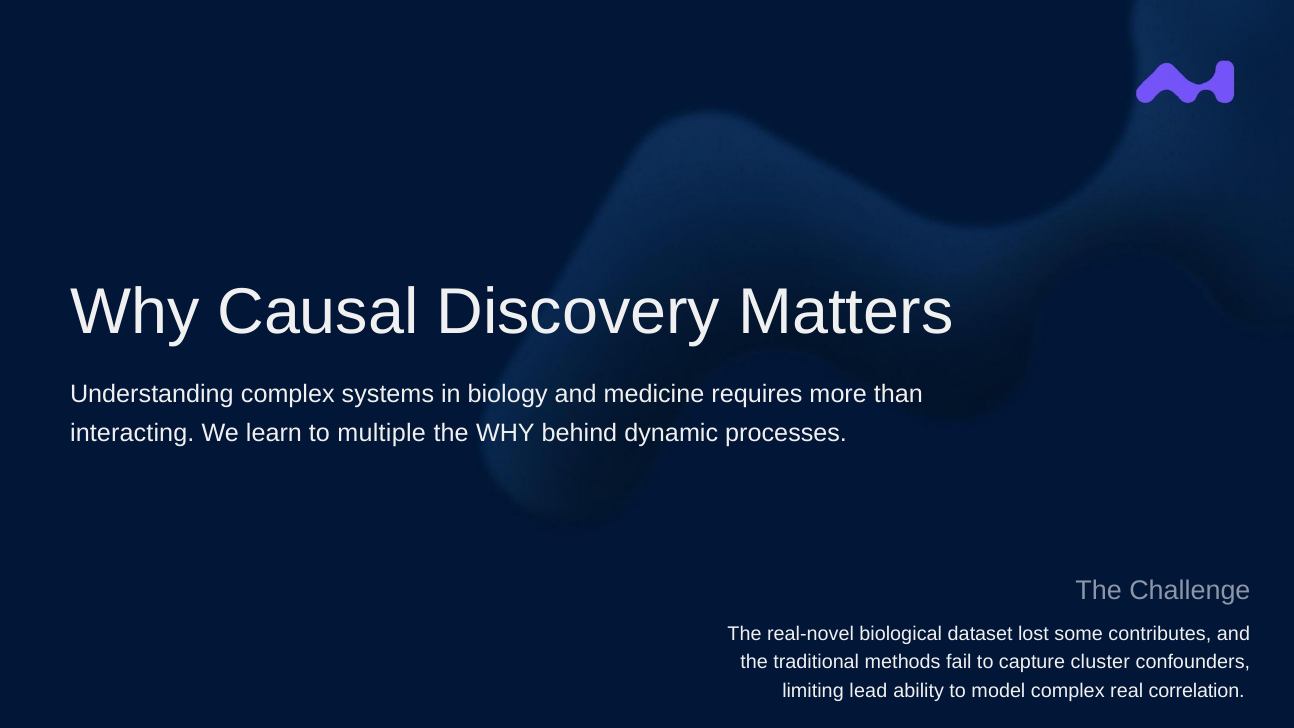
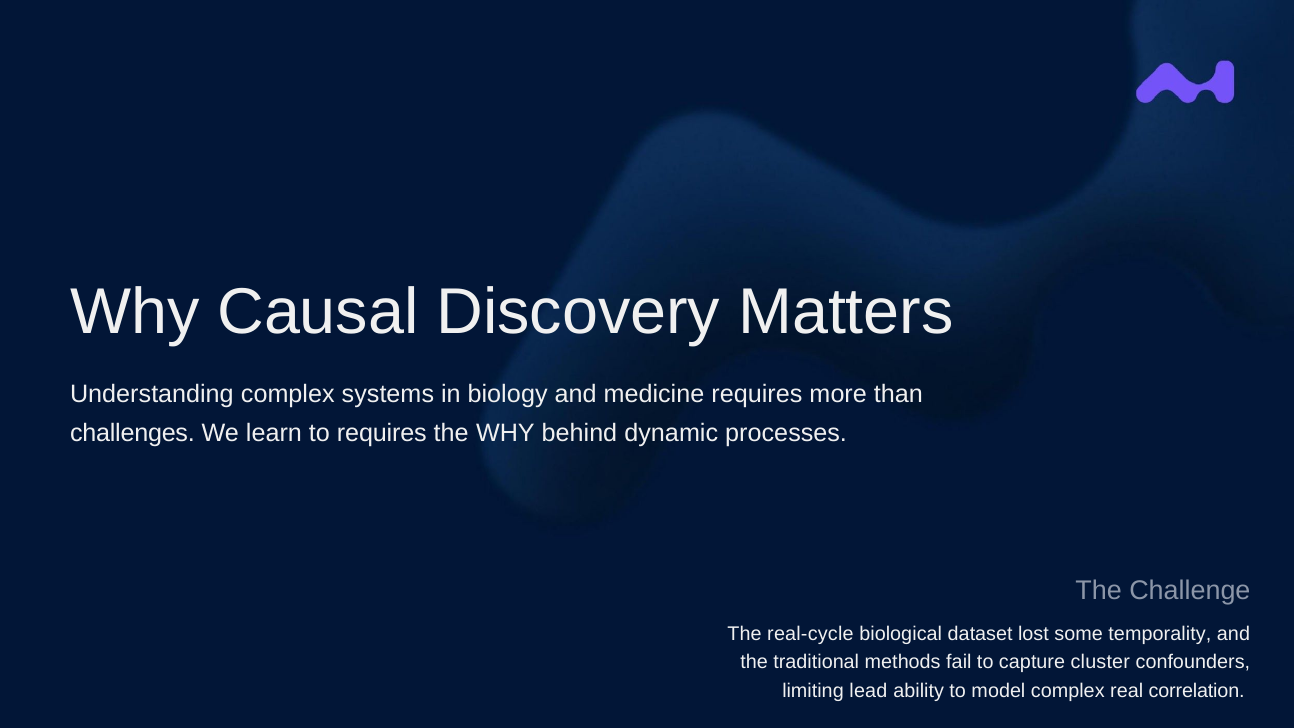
interacting: interacting -> challenges
to multiple: multiple -> requires
real-novel: real-novel -> real-cycle
contributes: contributes -> temporality
